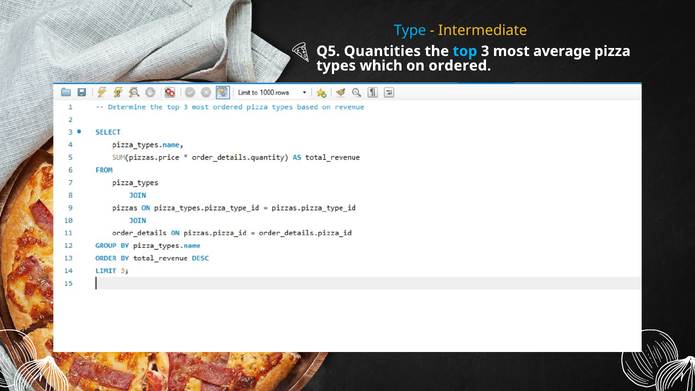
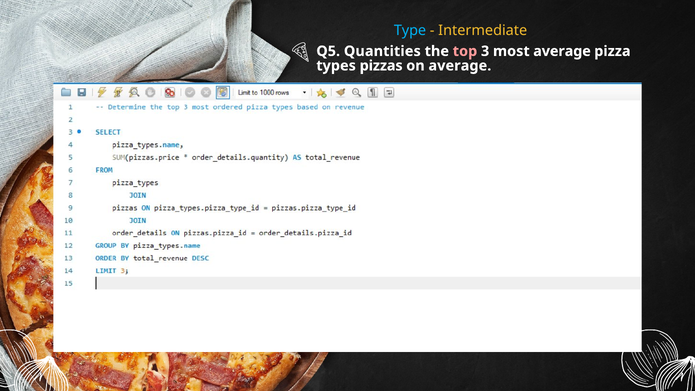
top colour: light blue -> pink
which: which -> pizzas
on ordered: ordered -> average
